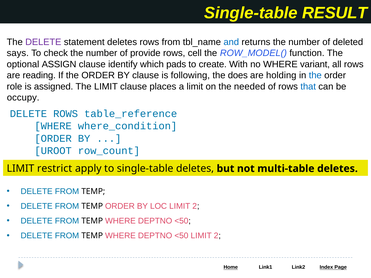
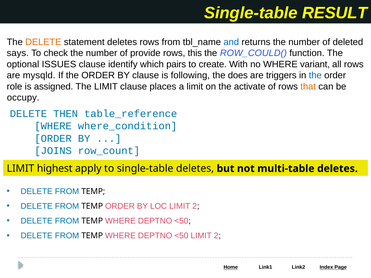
DELETE at (43, 42) colour: purple -> orange
cell: cell -> this
ROW_MODEL(: ROW_MODEL( -> ROW_COULD(
ASSIGN: ASSIGN -> ISSUES
pads: pads -> pairs
reading: reading -> mysqld
holding: holding -> triggers
needed: needed -> activate
that colour: blue -> orange
DELETE ROWS: ROWS -> THEN
UROOT: UROOT -> JOINS
restrict: restrict -> highest
